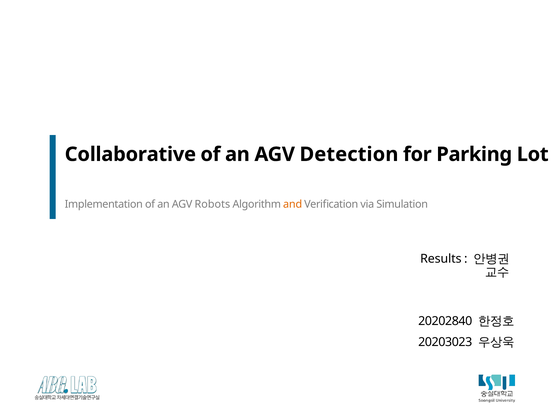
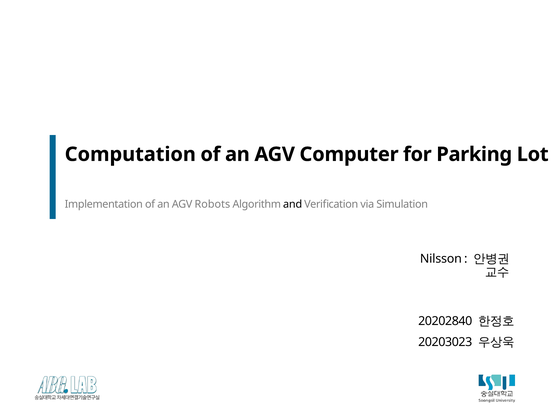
Collaborative: Collaborative -> Computation
Detection: Detection -> Computer
and colour: orange -> black
Results: Results -> Nilsson
